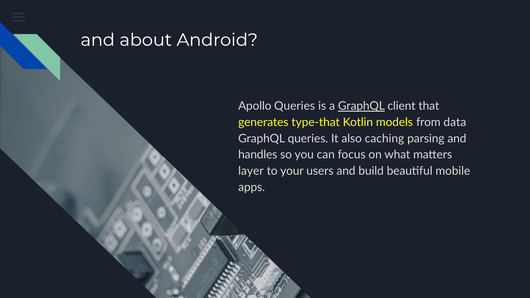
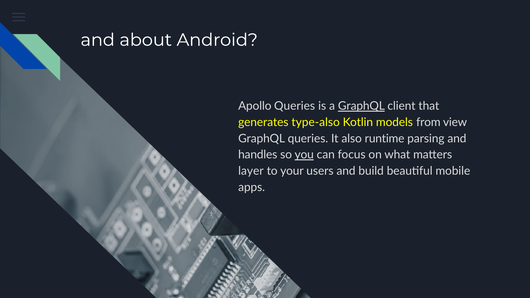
type-that: type-that -> type-also
data: data -> view
caching: caching -> runtime
you underline: none -> present
